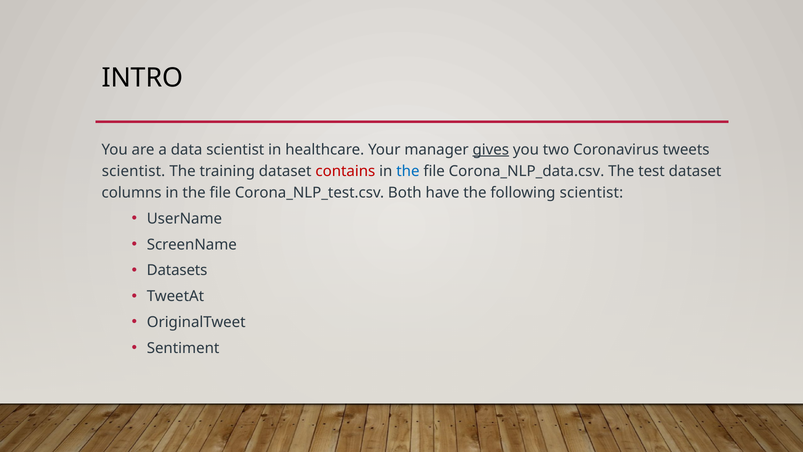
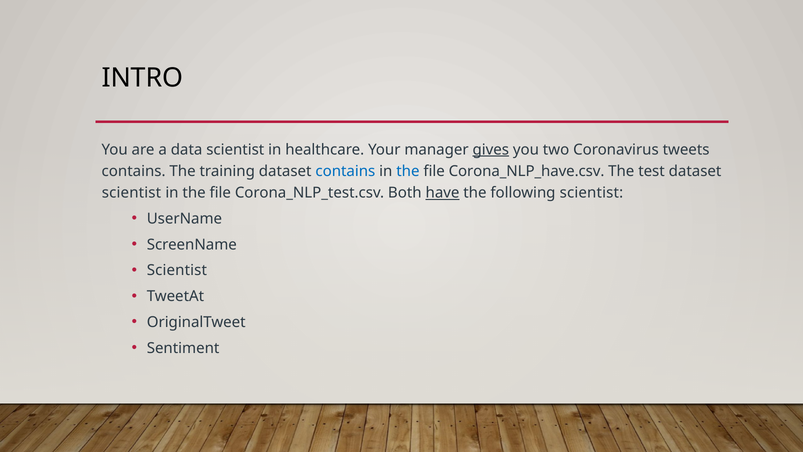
scientist at (134, 171): scientist -> contains
contains at (345, 171) colour: red -> blue
Corona_NLP_data.csv: Corona_NLP_data.csv -> Corona_NLP_have.csv
columns at (132, 193): columns -> scientist
have underline: none -> present
Datasets at (177, 270): Datasets -> Scientist
